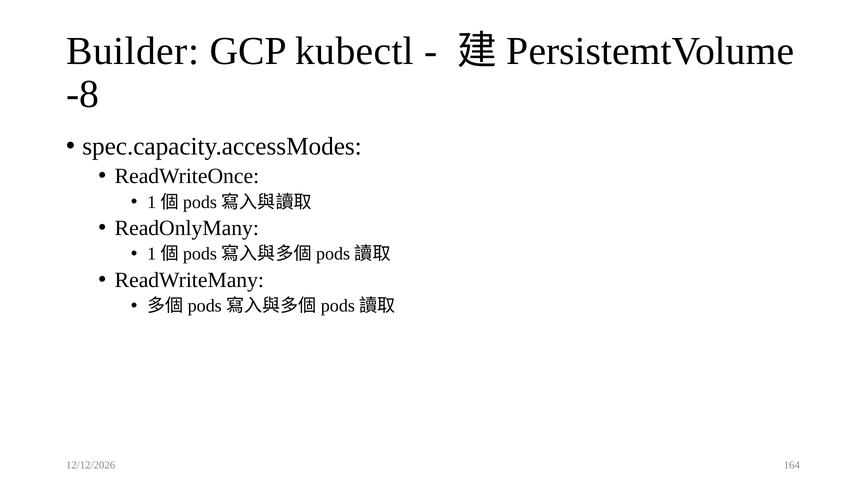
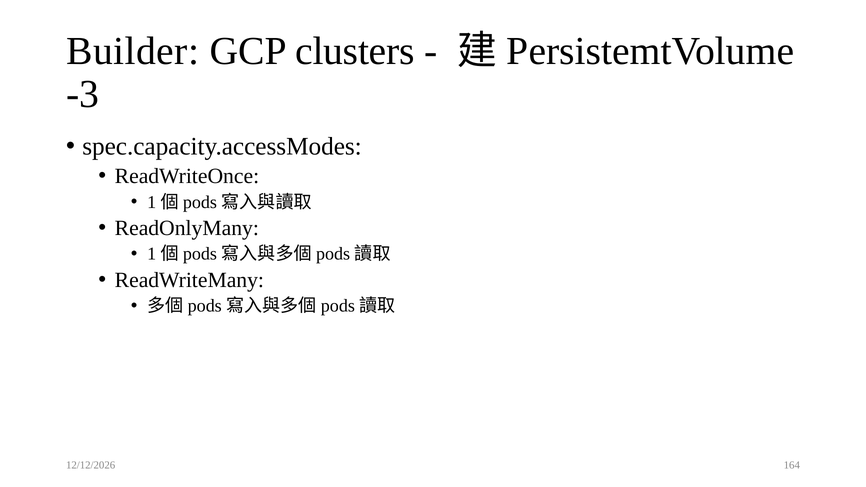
kubectl: kubectl -> clusters
-8: -8 -> -3
